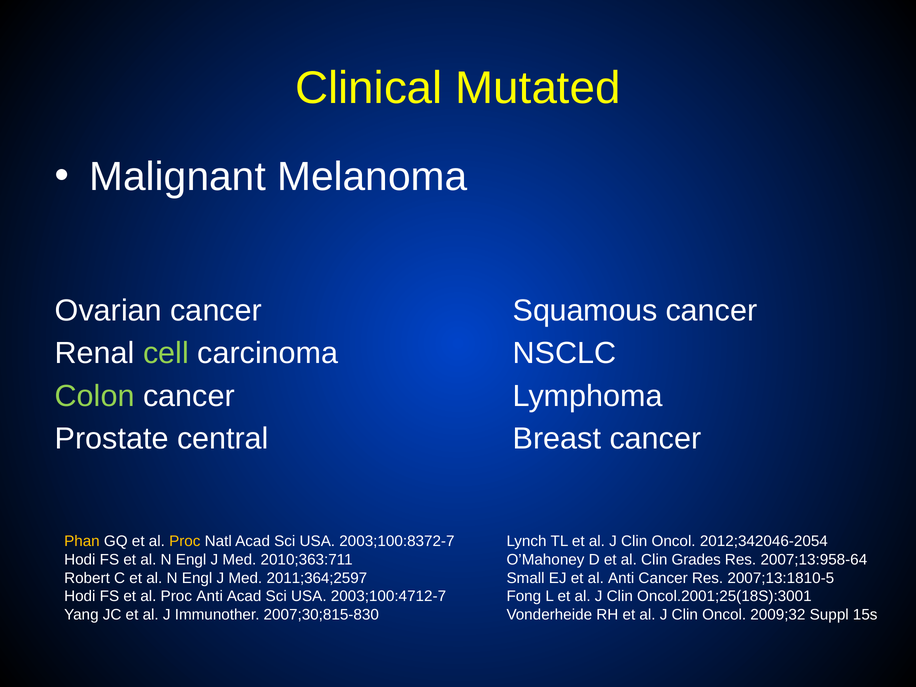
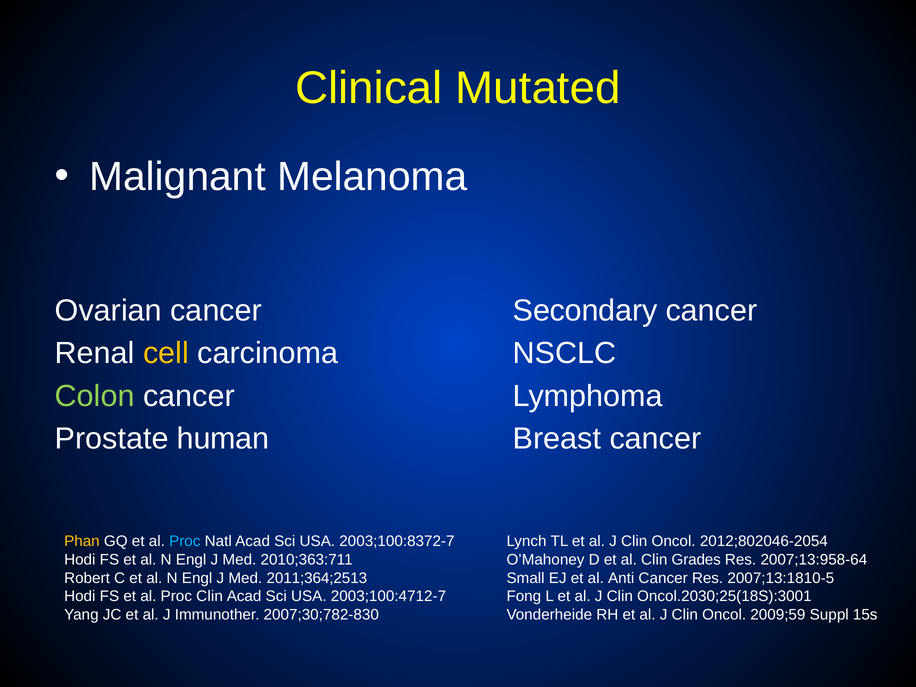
Squamous: Squamous -> Secondary
cell colour: light green -> yellow
central: central -> human
Proc at (185, 541) colour: yellow -> light blue
2012;342046-2054: 2012;342046-2054 -> 2012;802046-2054
2011;364;2597: 2011;364;2597 -> 2011;364;2513
Proc Anti: Anti -> Clin
Oncol.2001;25(18S):3001: Oncol.2001;25(18S):3001 -> Oncol.2030;25(18S):3001
2007;30;815-830: 2007;30;815-830 -> 2007;30;782-830
2009;32: 2009;32 -> 2009;59
